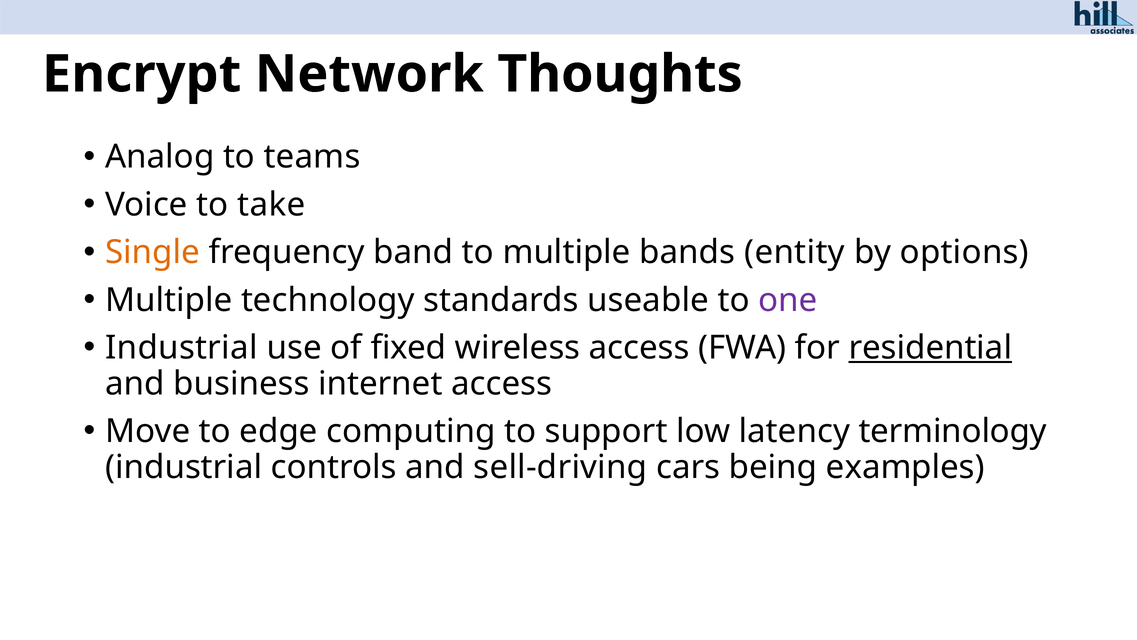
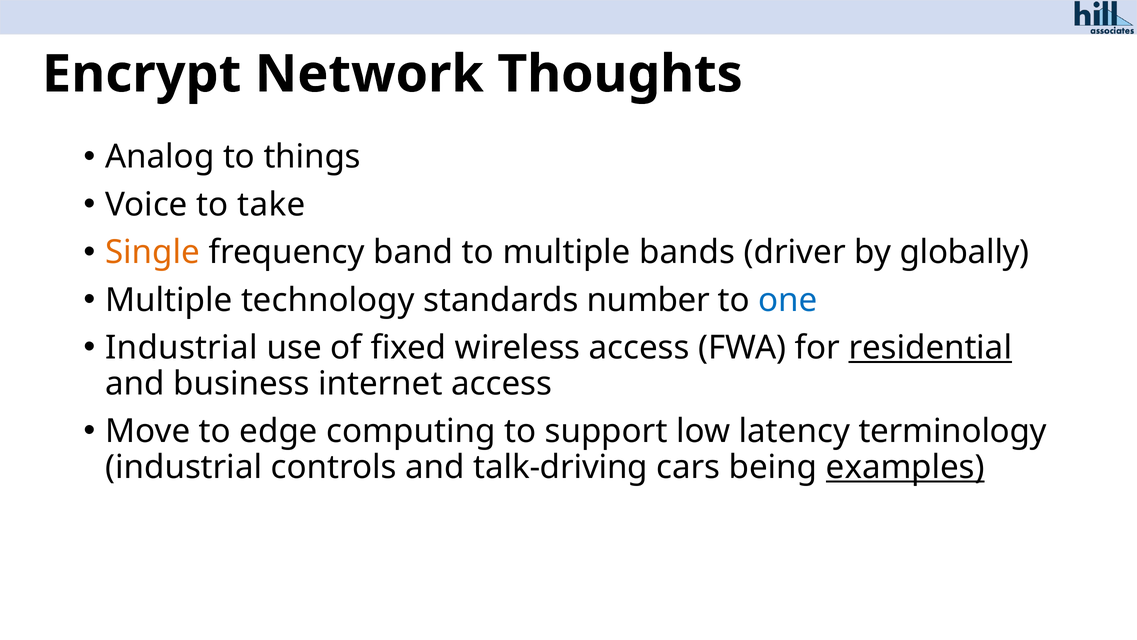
teams: teams -> things
entity: entity -> driver
options: options -> globally
useable: useable -> number
one colour: purple -> blue
sell-driving: sell-driving -> talk-driving
examples underline: none -> present
